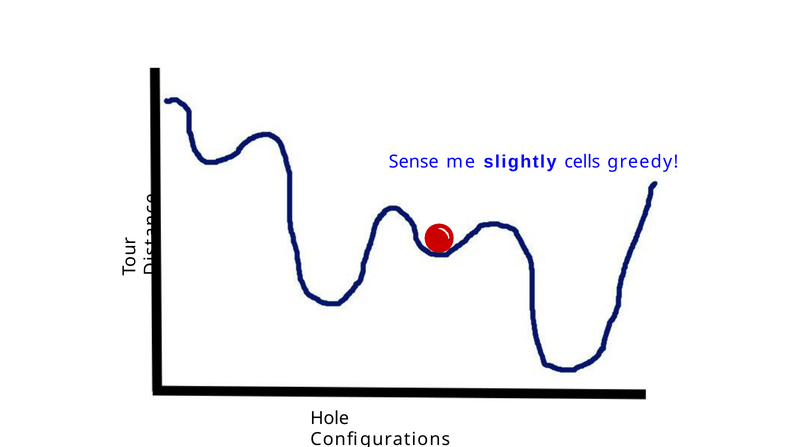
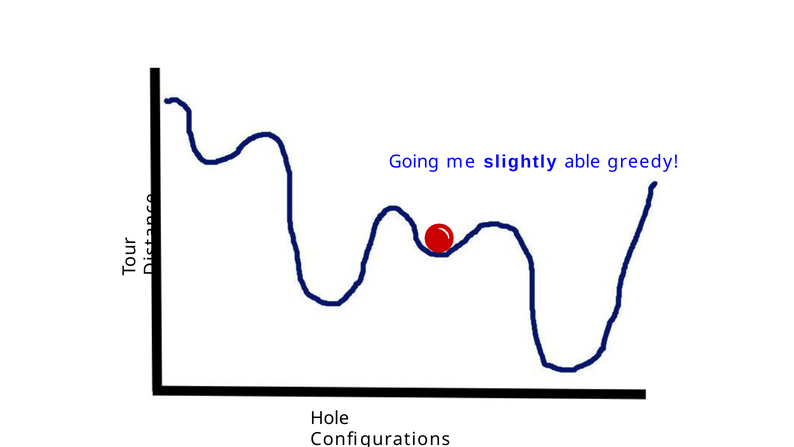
Sense: Sense -> Going
cells: cells -> able
